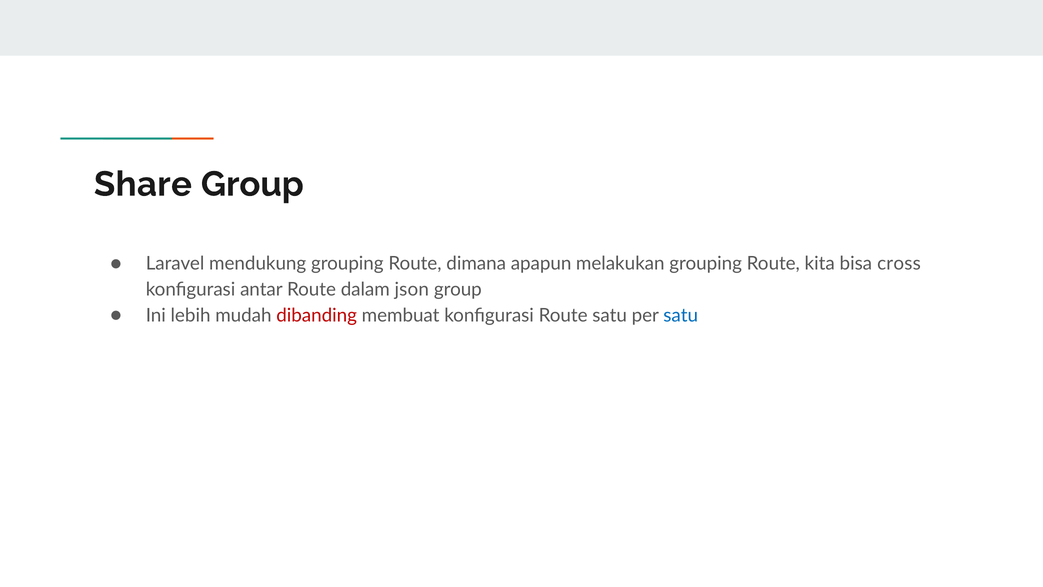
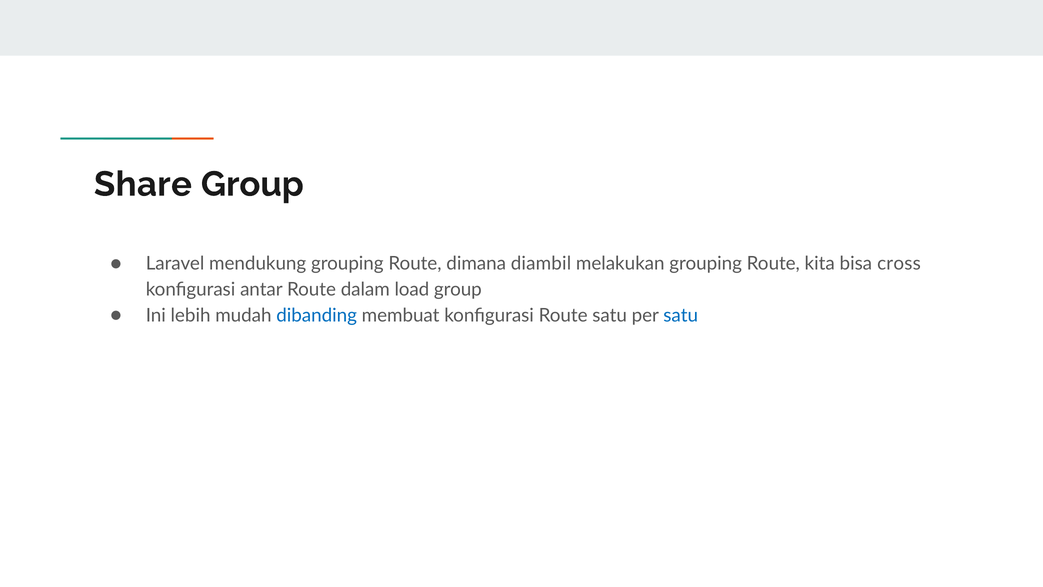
apapun: apapun -> diambil
json: json -> load
dibanding colour: red -> blue
